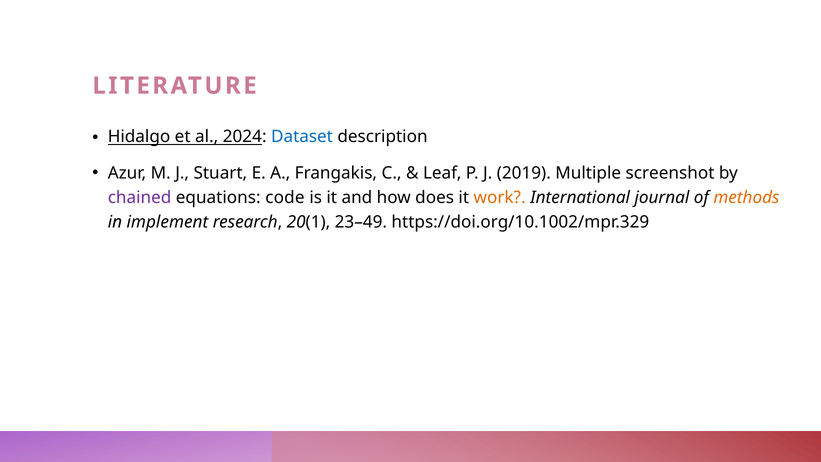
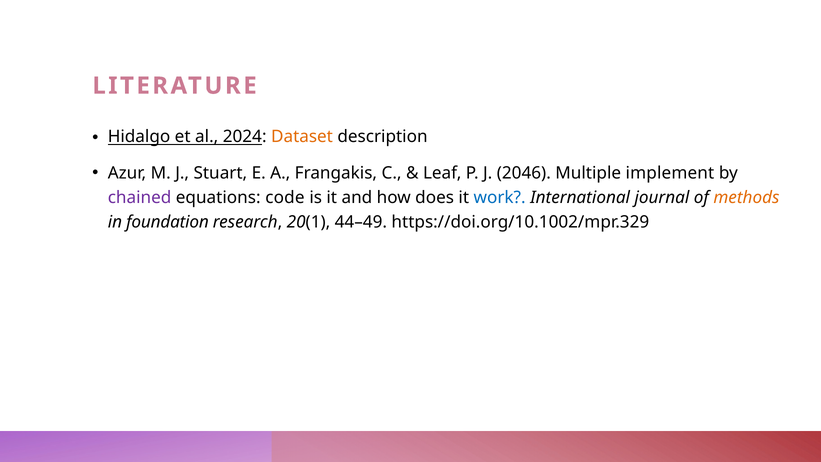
Dataset colour: blue -> orange
2019: 2019 -> 2046
screenshot: screenshot -> implement
work colour: orange -> blue
implement: implement -> foundation
23–49: 23–49 -> 44–49
